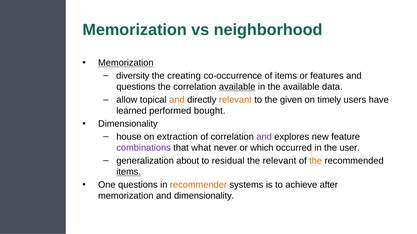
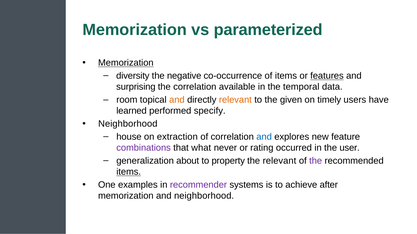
neighborhood: neighborhood -> parameterized
creating: creating -> negative
features underline: none -> present
questions at (136, 87): questions -> surprising
available at (237, 87) underline: present -> none
the available: available -> temporal
allow: allow -> room
bought: bought -> specify
Dimensionality at (128, 124): Dimensionality -> Neighborhood
and at (264, 137) colour: purple -> blue
which: which -> rating
residual: residual -> property
the at (316, 161) colour: orange -> purple
One questions: questions -> examples
recommender colour: orange -> purple
and dimensionality: dimensionality -> neighborhood
